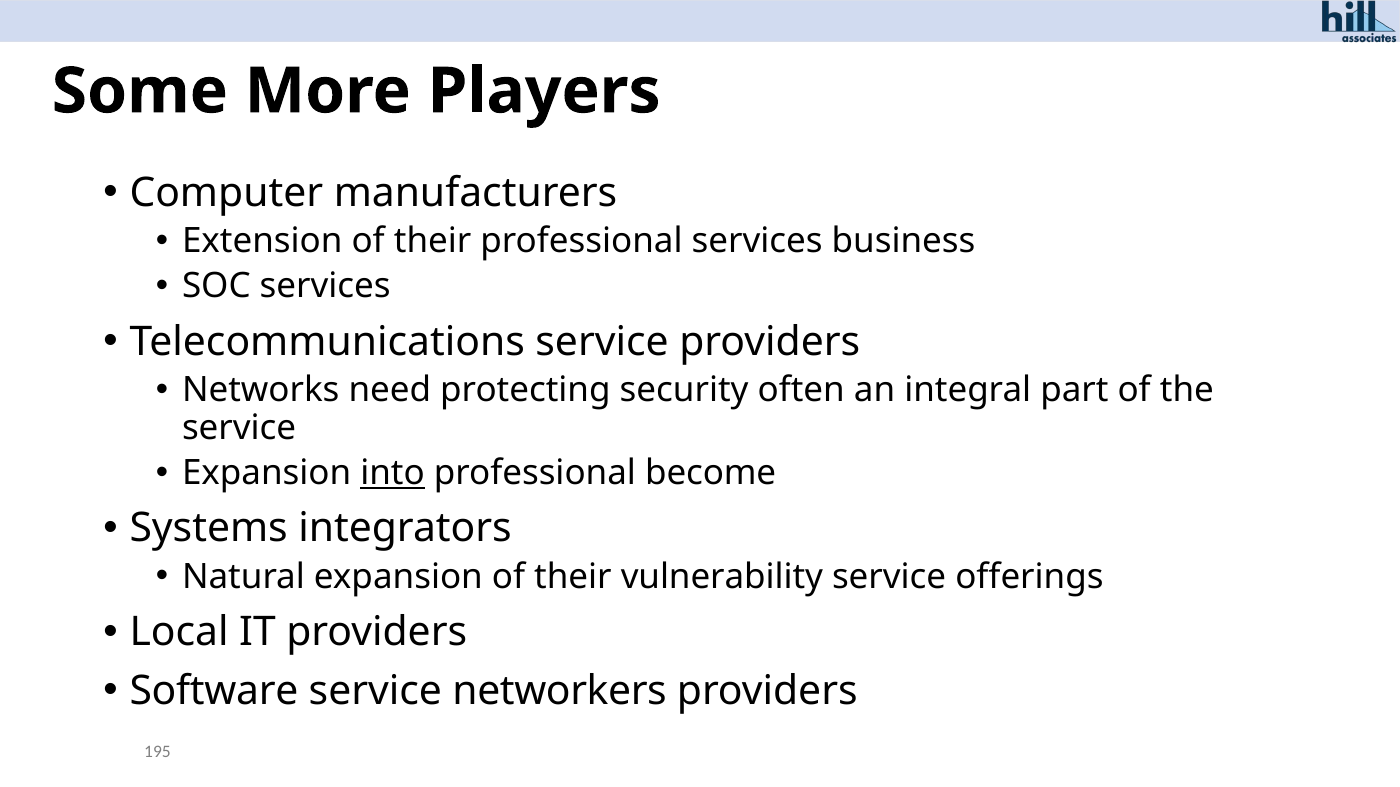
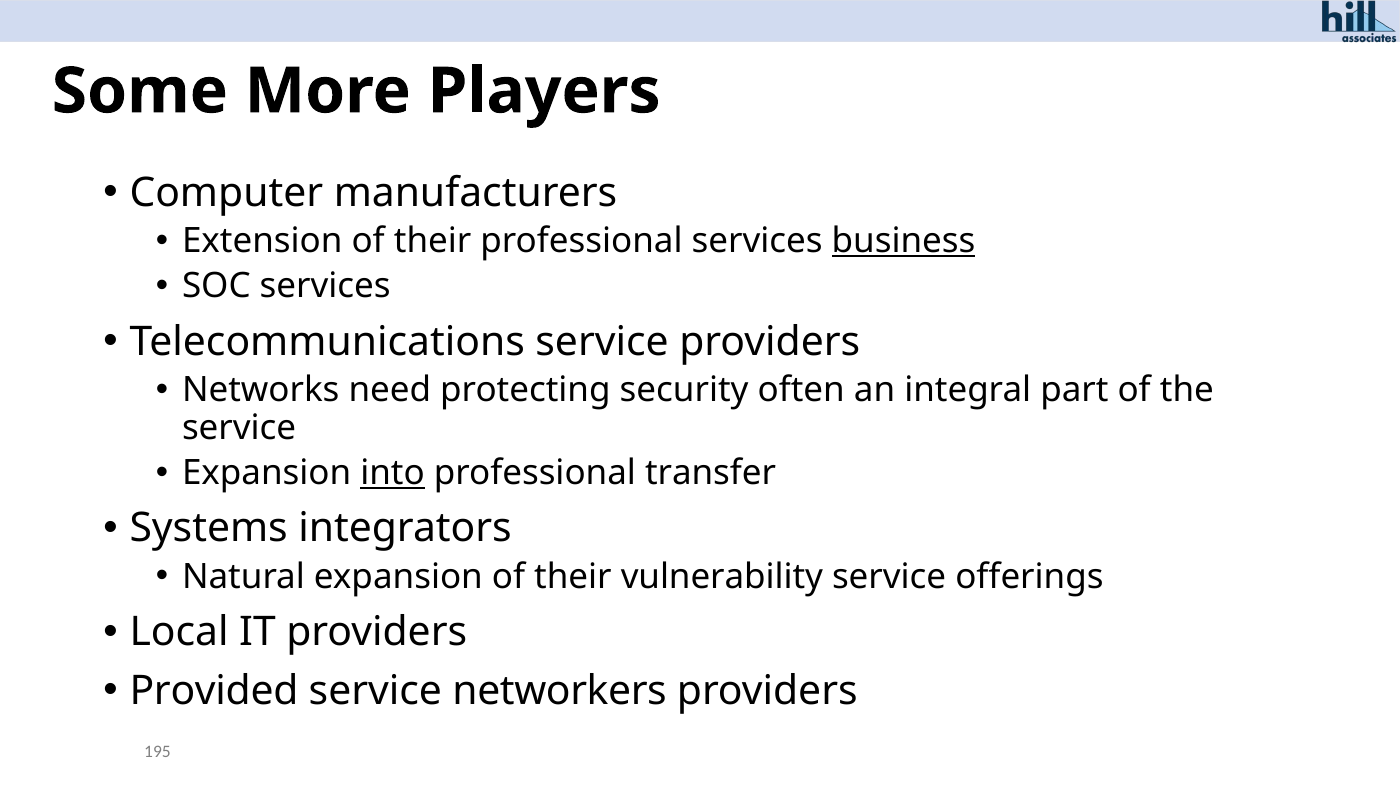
business underline: none -> present
become: become -> transfer
Software: Software -> Provided
